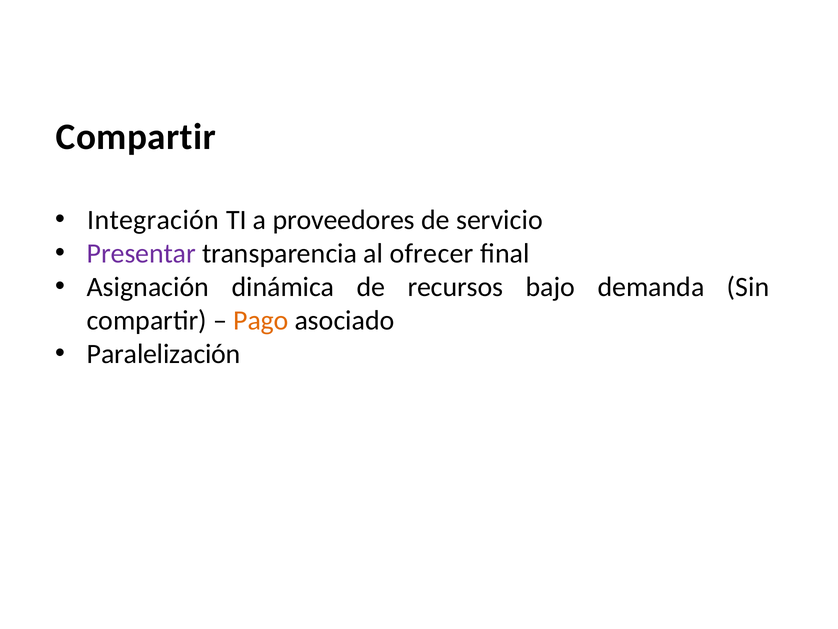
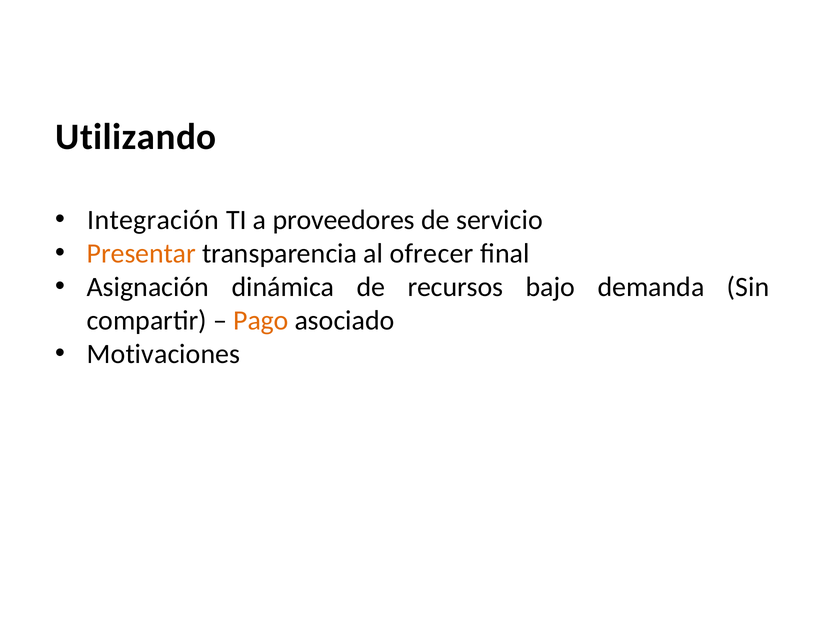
Compartir at (136, 137): Compartir -> Utilizando
Presentar colour: purple -> orange
Paralelización: Paralelización -> Motivaciones
